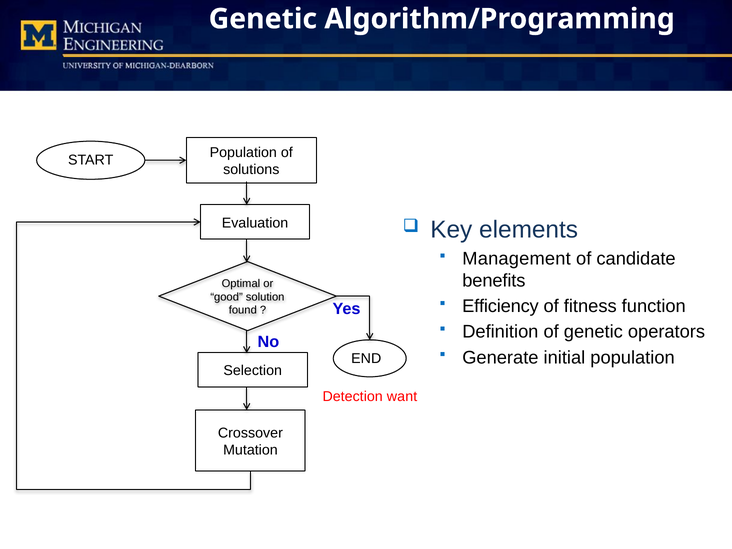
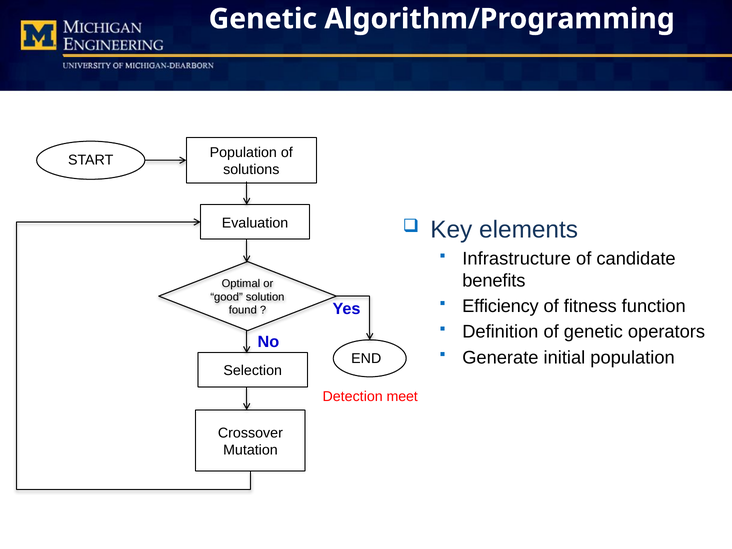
Management: Management -> Infrastructure
want: want -> meet
